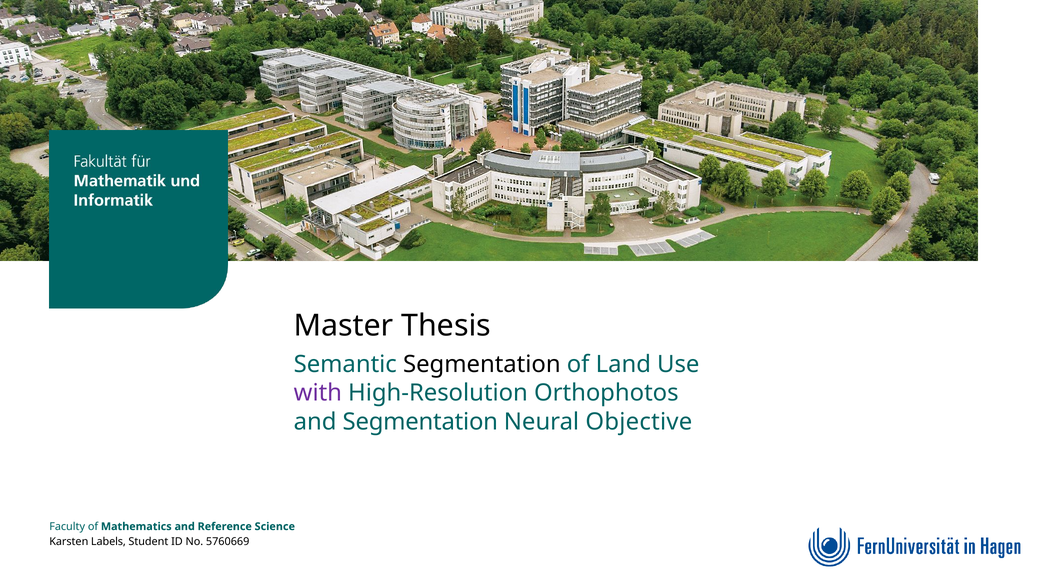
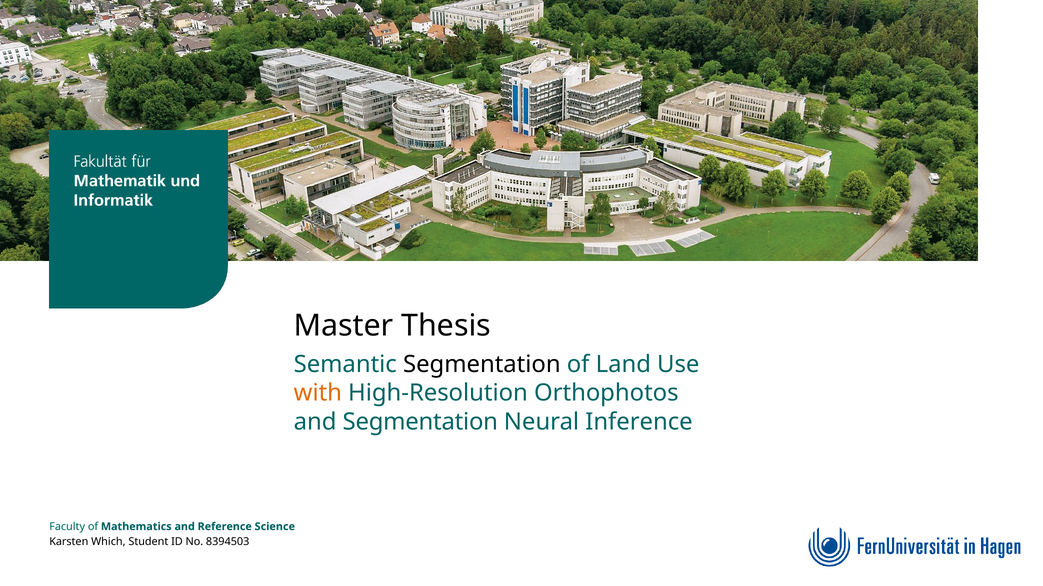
with colour: purple -> orange
Objective: Objective -> Inference
Labels: Labels -> Which
5760669: 5760669 -> 8394503
